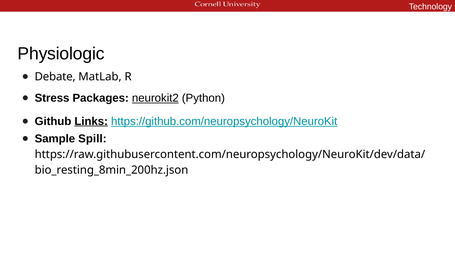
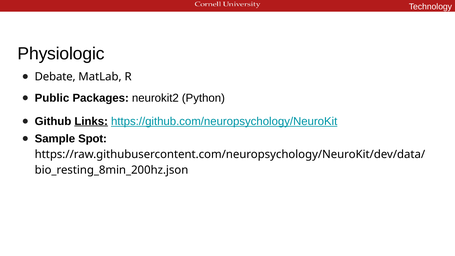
Stress: Stress -> Public
neurokit2 underline: present -> none
Spill: Spill -> Spot
